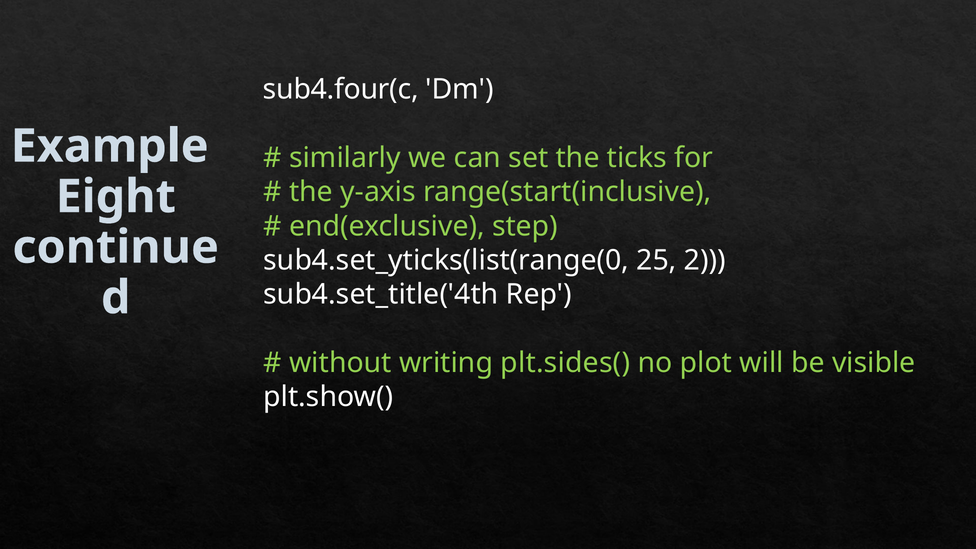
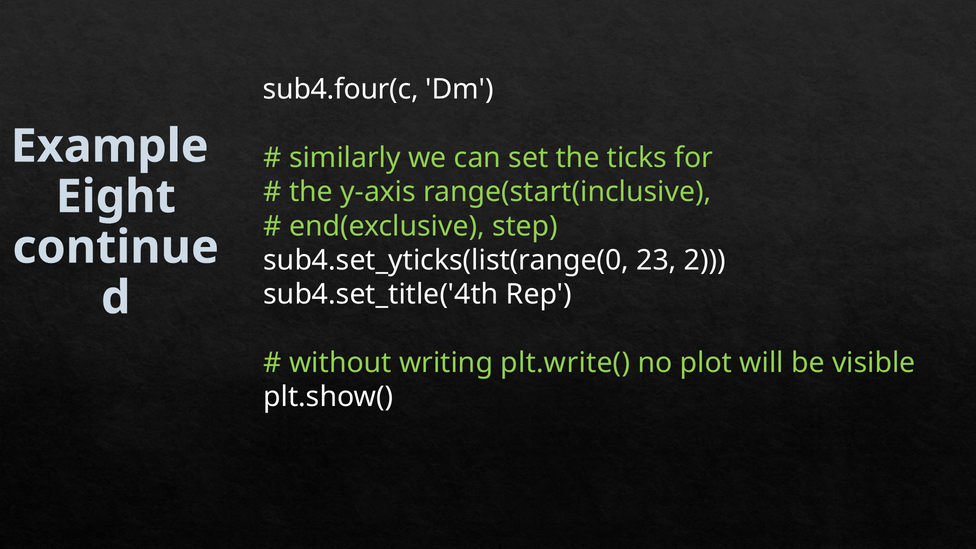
25: 25 -> 23
plt.sides(: plt.sides( -> plt.write(
